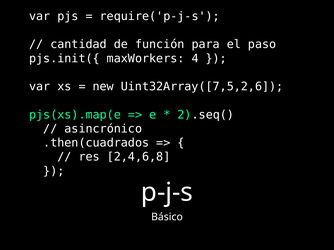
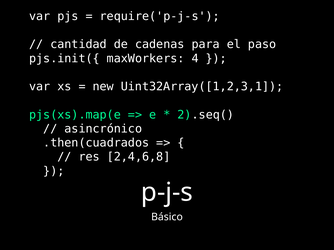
función: función -> cadenas
Uint32Array([7,5,2,6: Uint32Array([7,5,2,6 -> Uint32Array([1,2,3,1
